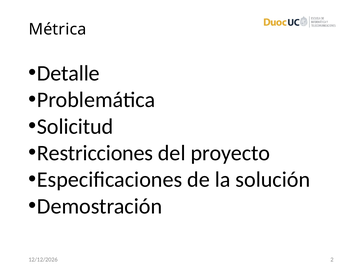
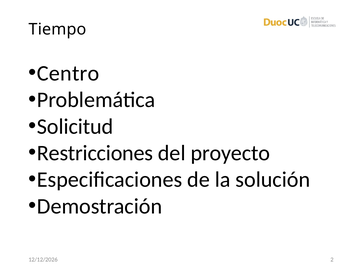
Métrica: Métrica -> Tiempo
Detalle: Detalle -> Centro
